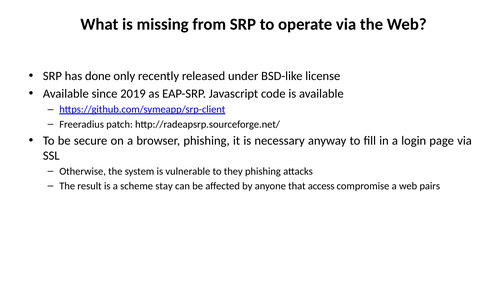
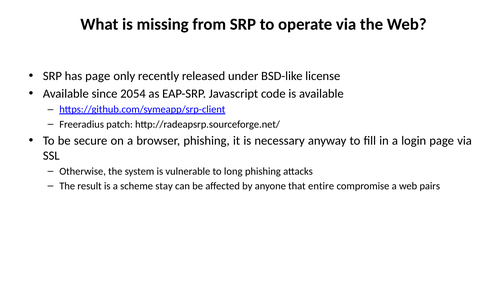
has done: done -> page
2019: 2019 -> 2054
they: they -> long
access: access -> entire
